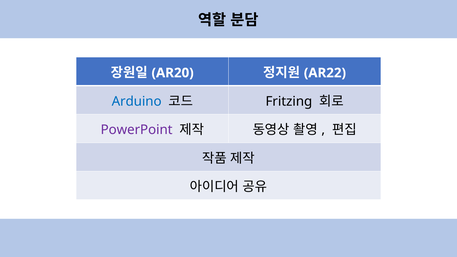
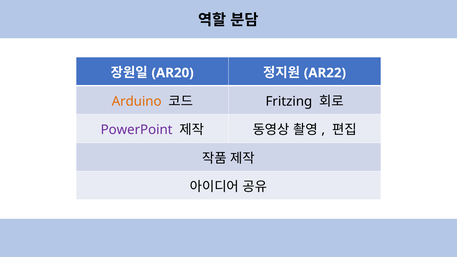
Arduino colour: blue -> orange
